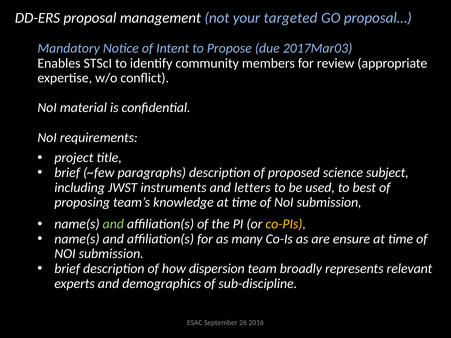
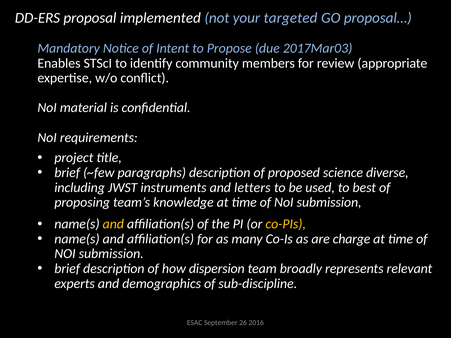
management: management -> implemented
subject: subject -> diverse
and at (113, 224) colour: light green -> yellow
ensure: ensure -> charge
